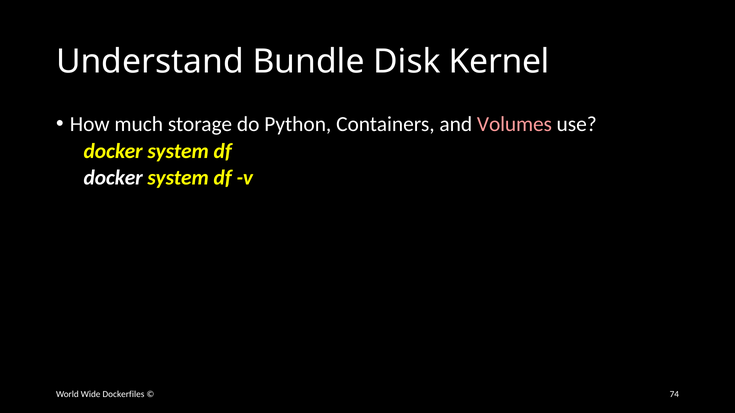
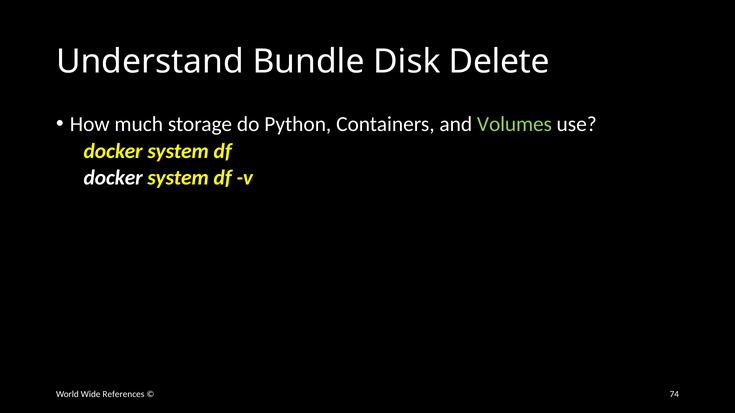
Kernel: Kernel -> Delete
Volumes colour: pink -> light green
Dockerfiles: Dockerfiles -> References
